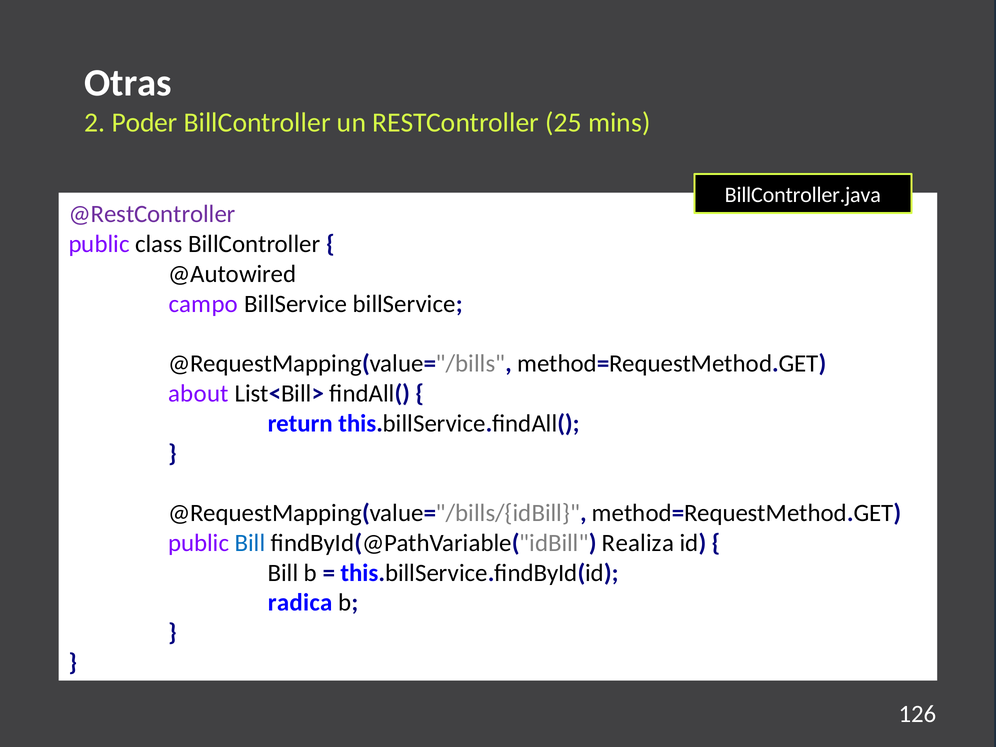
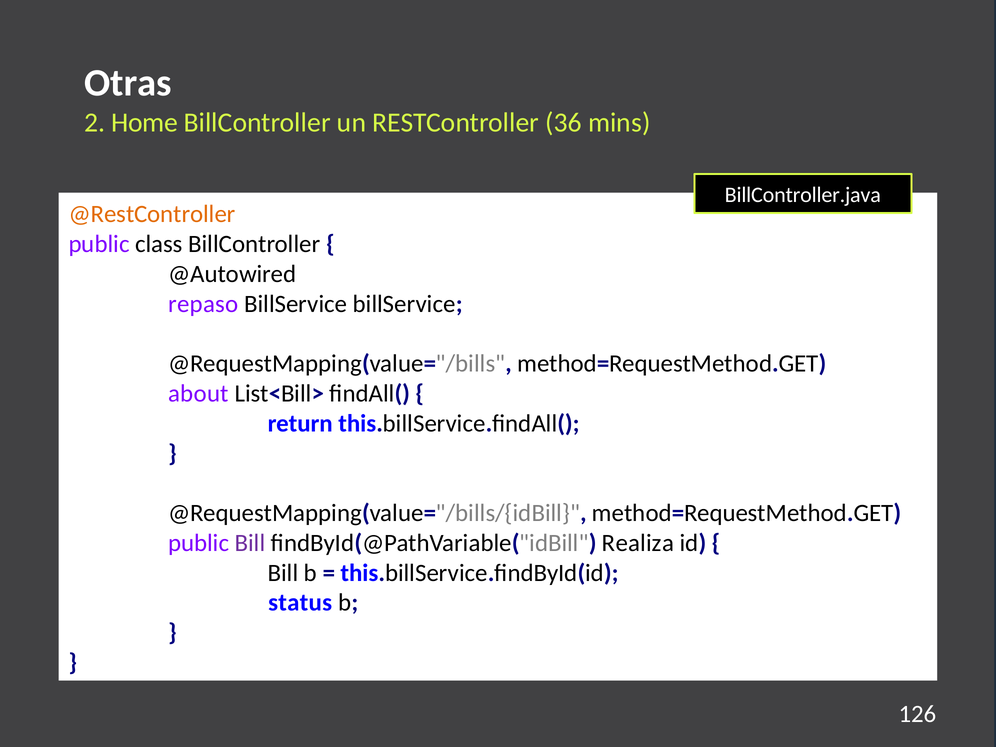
Poder: Poder -> Home
25: 25 -> 36
@RestController colour: purple -> orange
campo: campo -> repaso
Bill at (250, 543) colour: blue -> purple
radica: radica -> status
